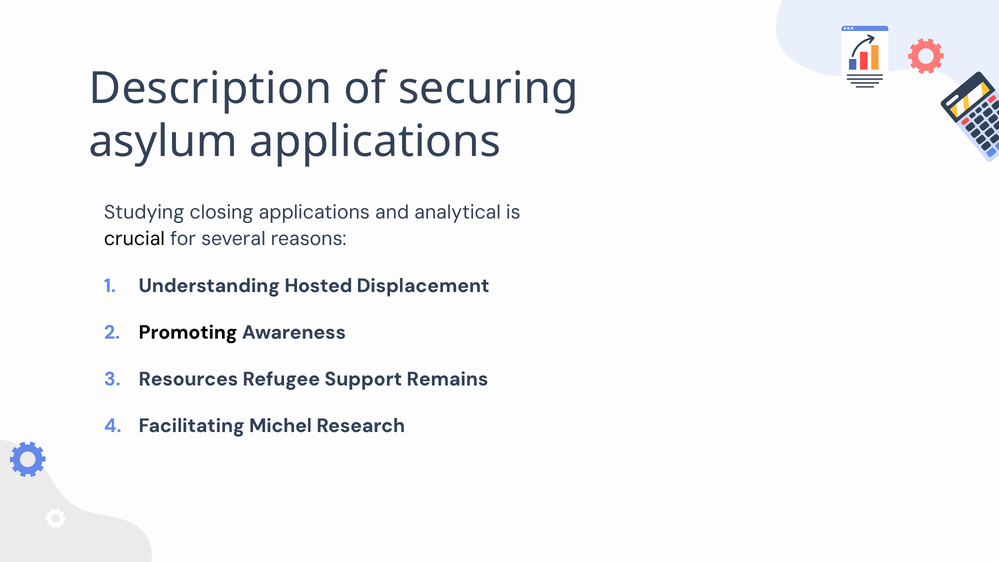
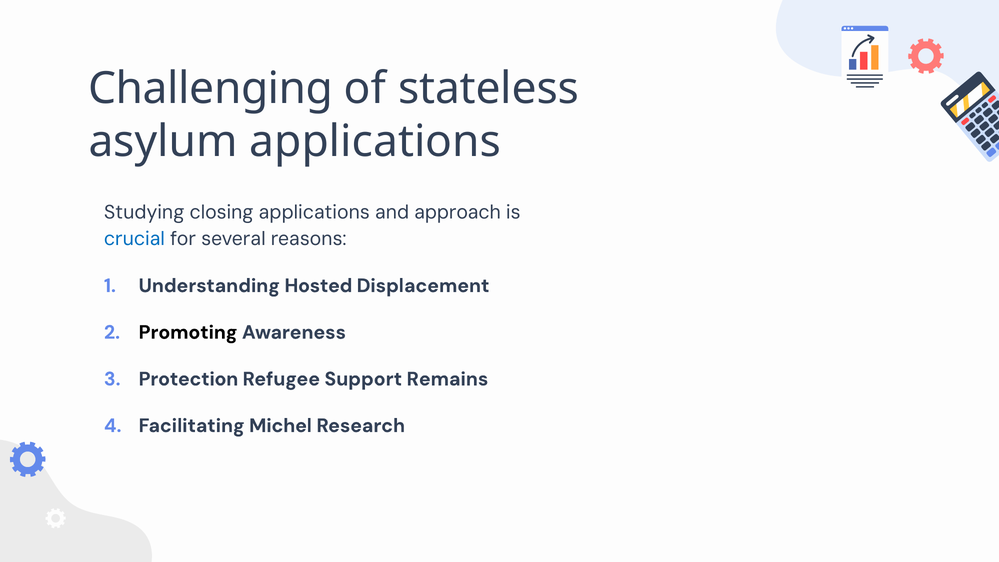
Description: Description -> Challenging
securing: securing -> stateless
analytical: analytical -> approach
crucial colour: black -> blue
Resources: Resources -> Protection
